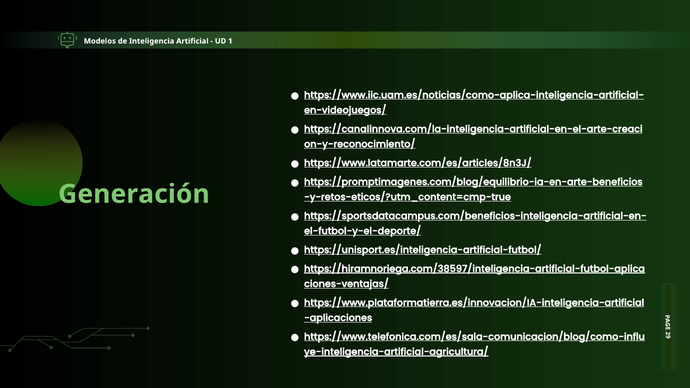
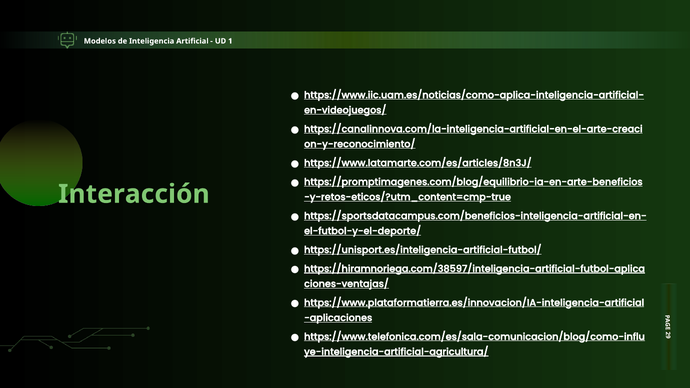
Generación: Generación -> Interacción
